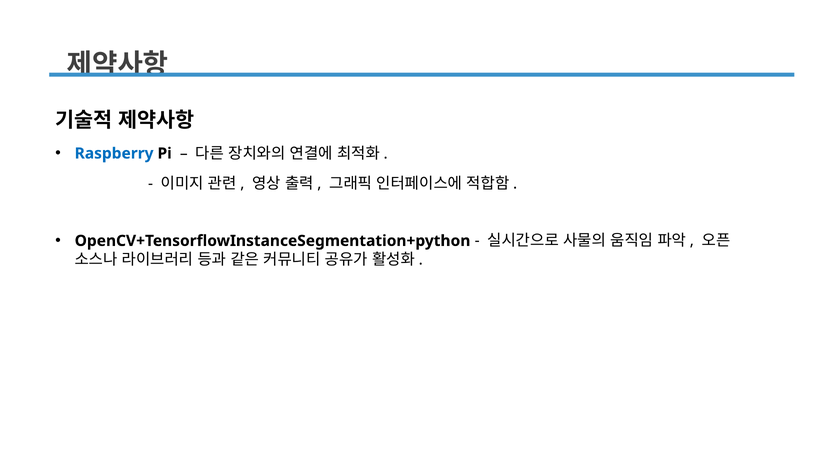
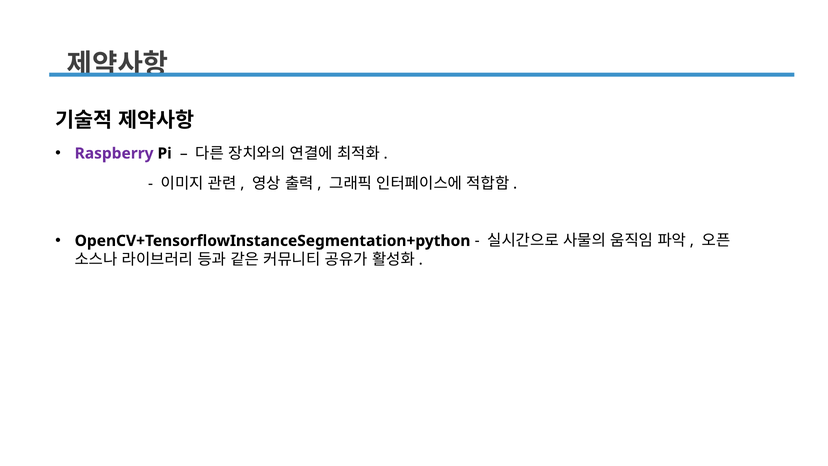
Raspberry colour: blue -> purple
